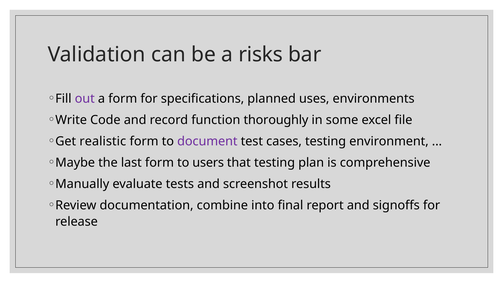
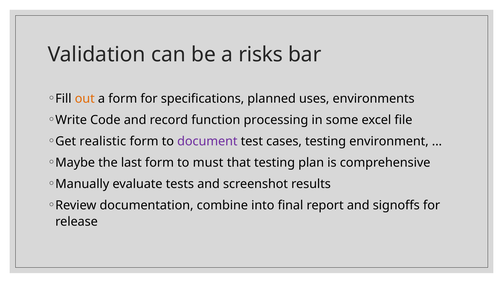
out colour: purple -> orange
thoroughly: thoroughly -> processing
users: users -> must
